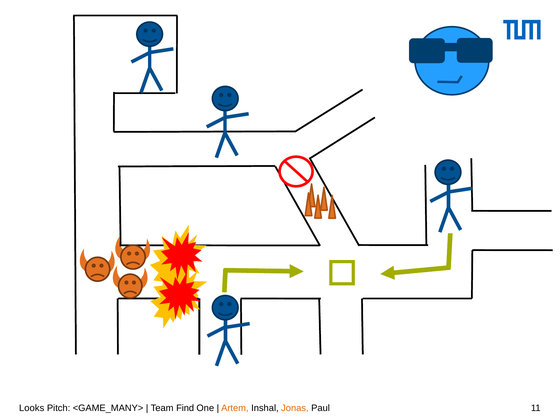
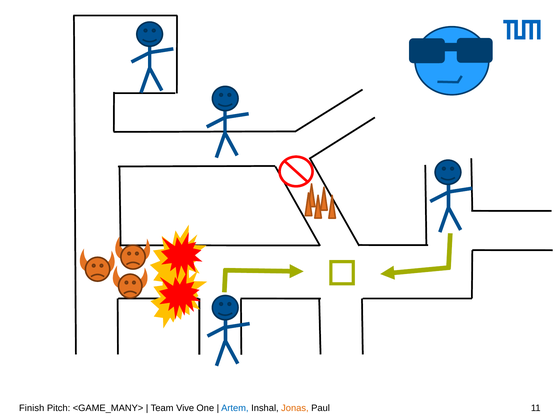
Looks: Looks -> Finish
Find: Find -> Vive
Artem colour: orange -> blue
